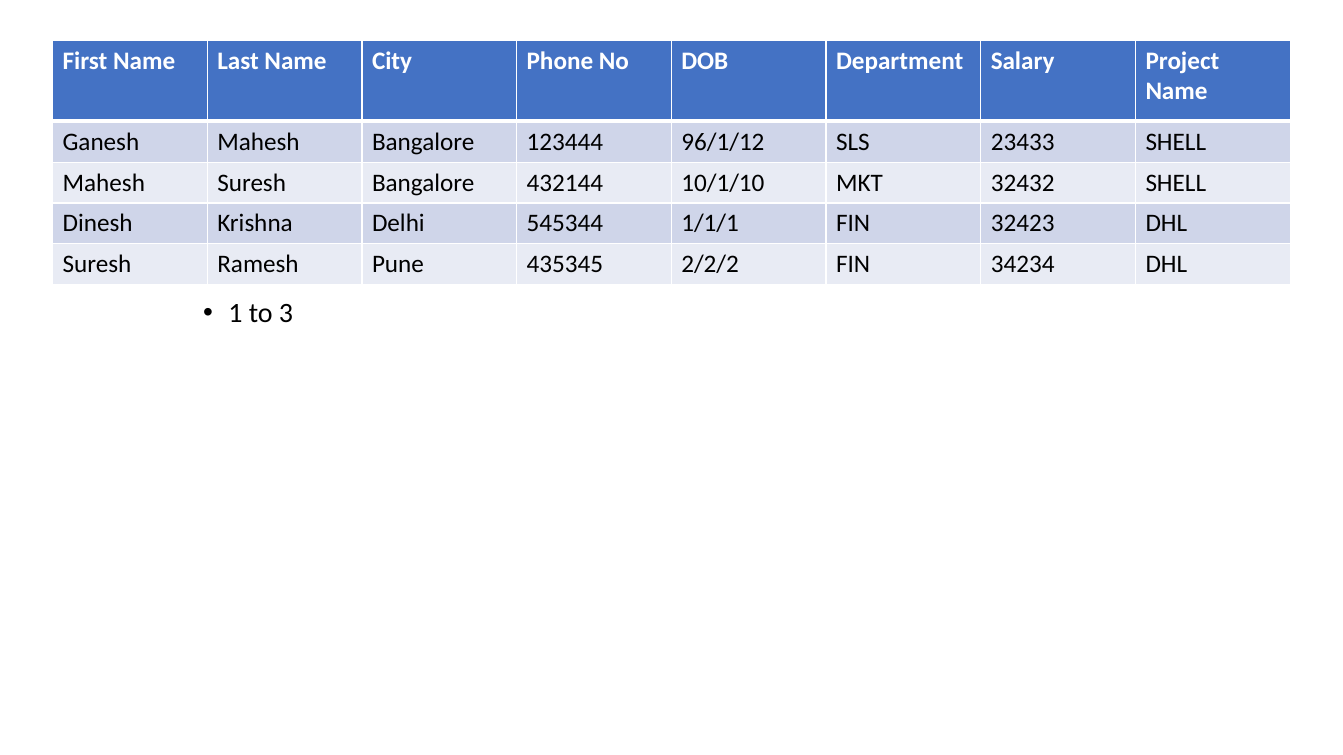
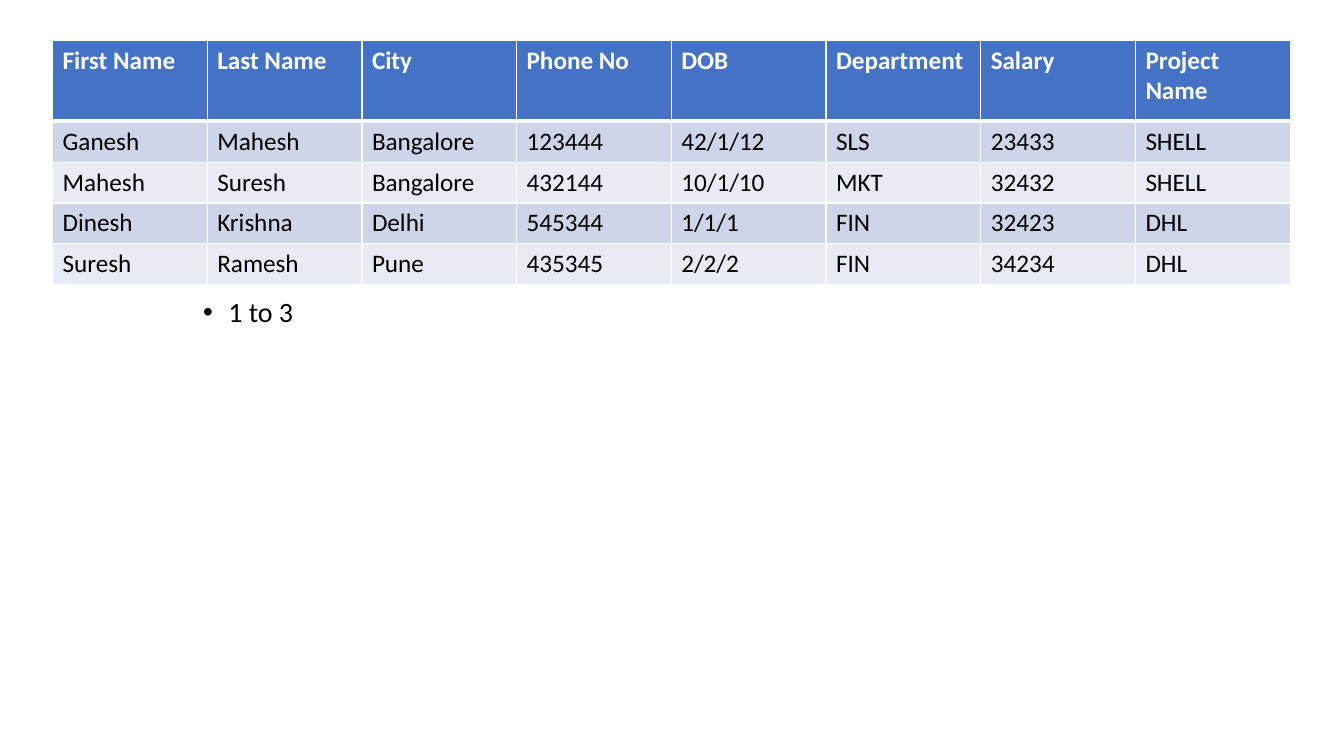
96/1/12: 96/1/12 -> 42/1/12
